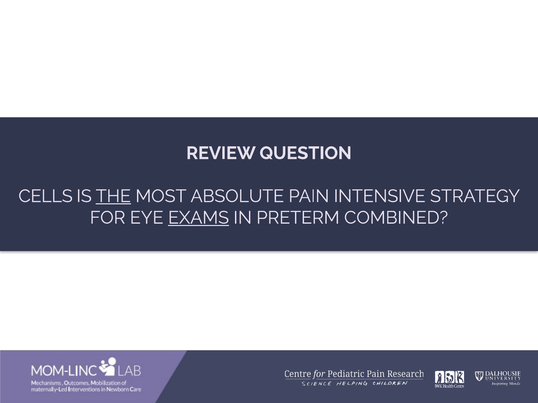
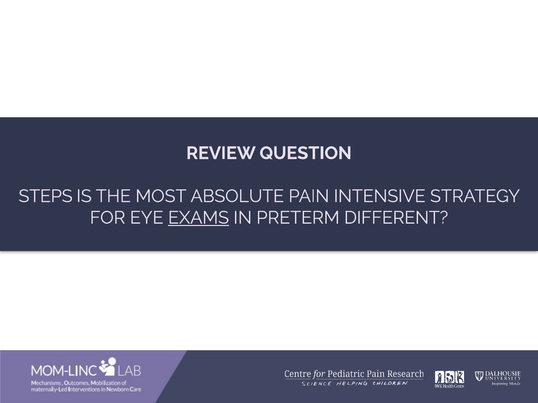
CELLS: CELLS -> STEPS
THE underline: present -> none
COMBINED: COMBINED -> DIFFERENT
